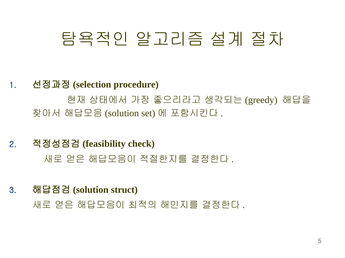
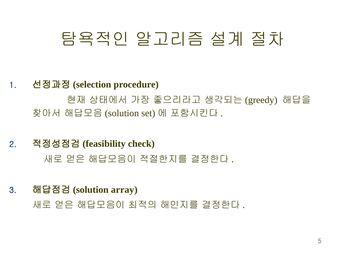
struct: struct -> array
